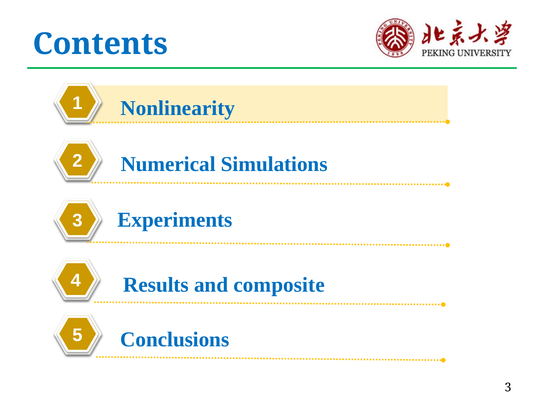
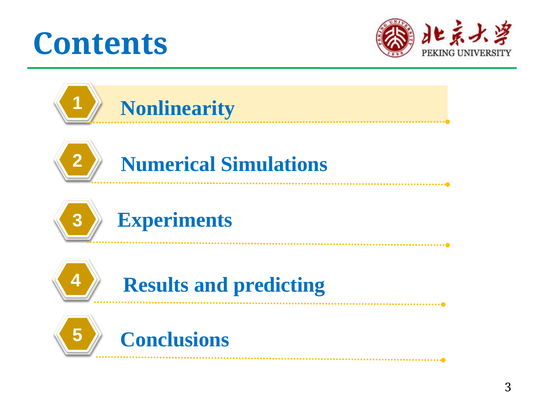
composite: composite -> predicting
